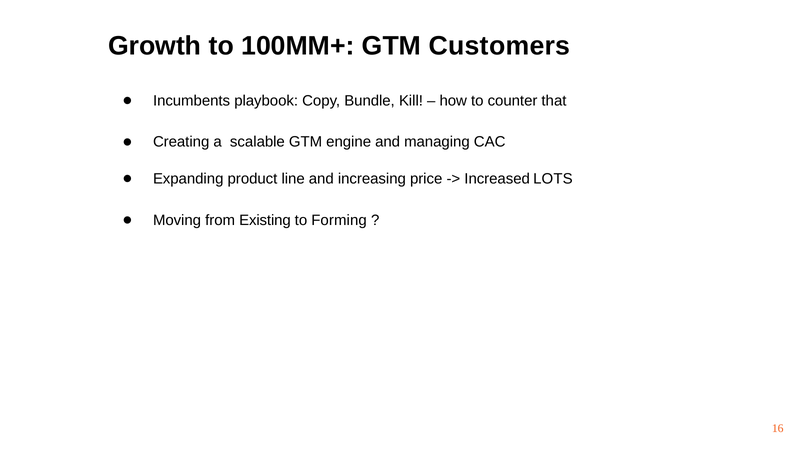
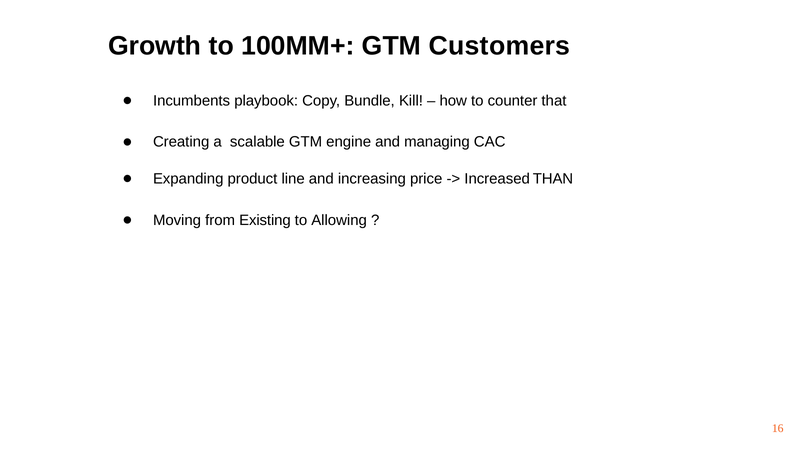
LOTS: LOTS -> THAN
Forming: Forming -> Allowing
